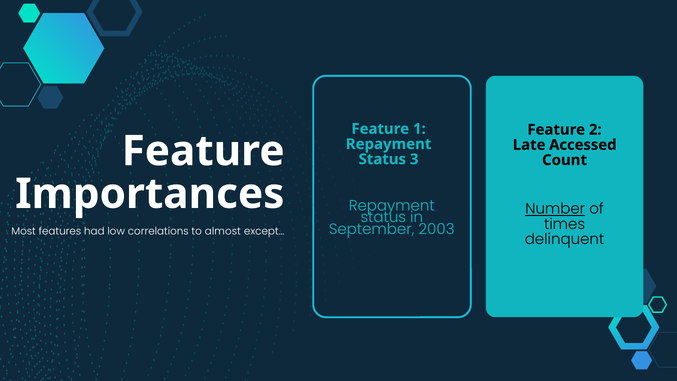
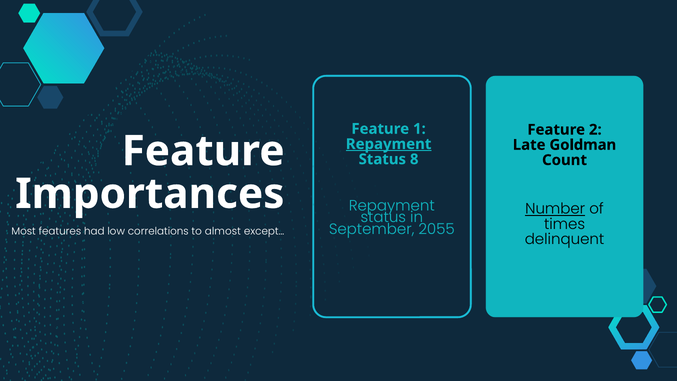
Repayment at (389, 144) underline: none -> present
Accessed: Accessed -> Goldman
3: 3 -> 8
2003: 2003 -> 2055
